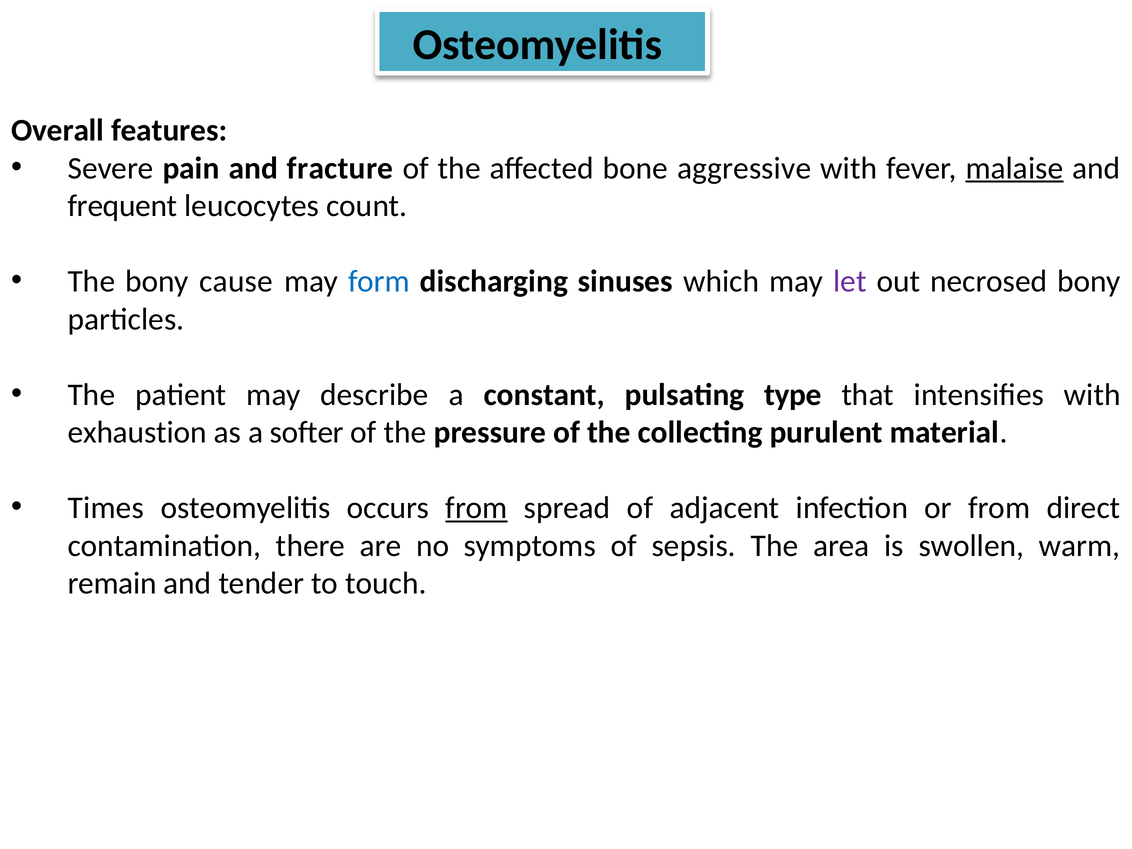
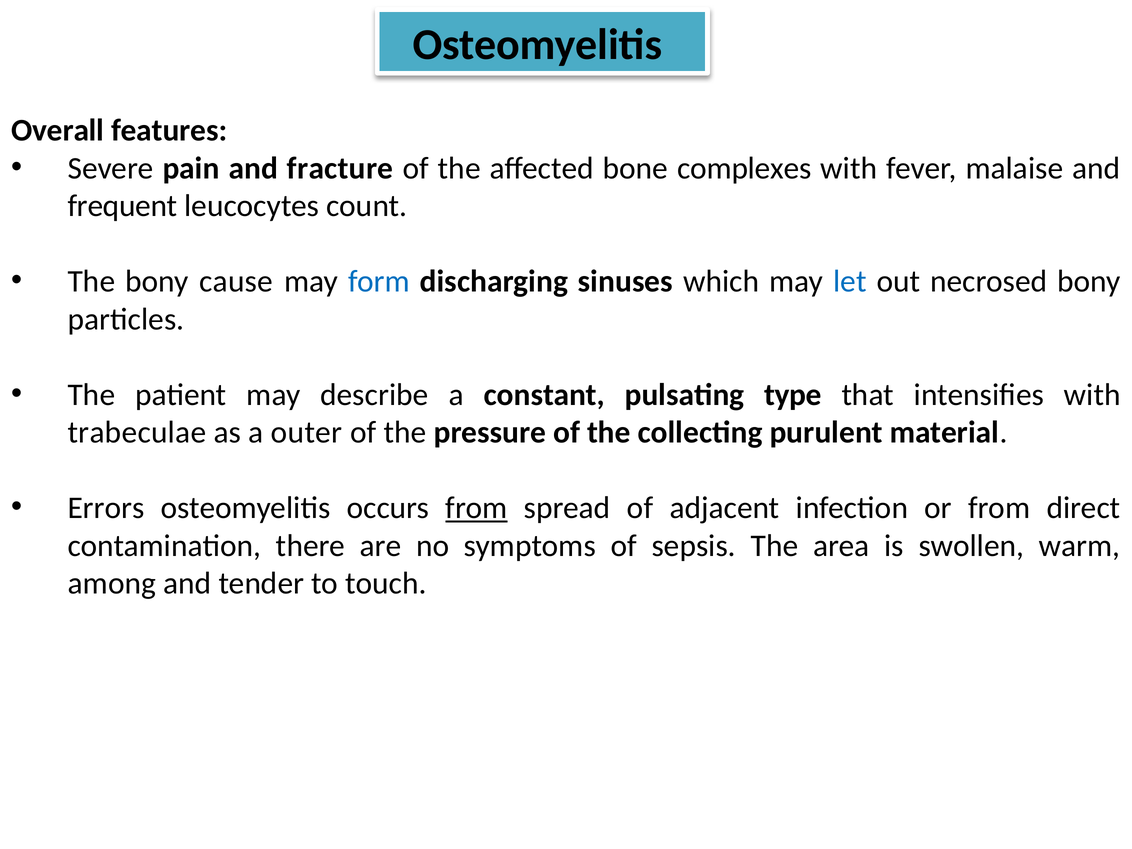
aggressive: aggressive -> complexes
malaise underline: present -> none
let colour: purple -> blue
exhaustion: exhaustion -> trabeculae
softer: softer -> outer
Times: Times -> Errors
remain: remain -> among
